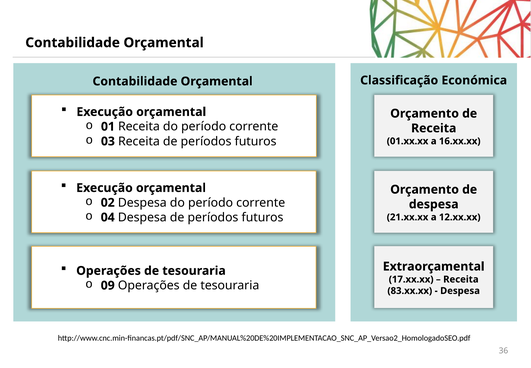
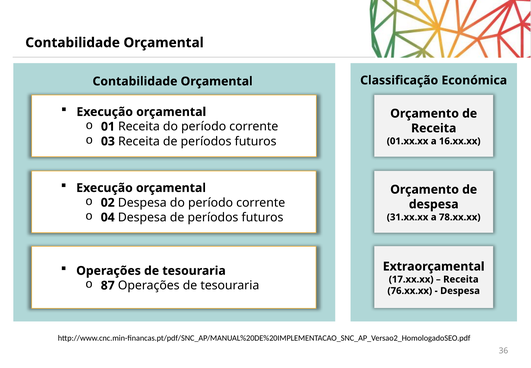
21.xx.xx: 21.xx.xx -> 31.xx.xx
12.xx.xx: 12.xx.xx -> 78.xx.xx
09: 09 -> 87
83.xx.xx: 83.xx.xx -> 76.xx.xx
